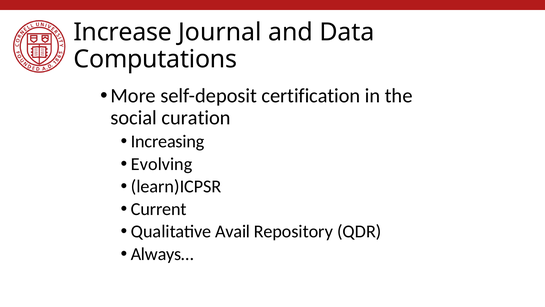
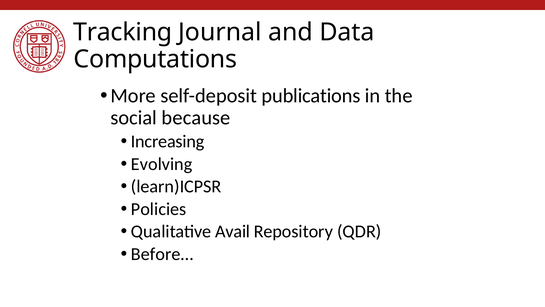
Increase: Increase -> Tracking
certification: certification -> publications
curation: curation -> because
Current: Current -> Policies
Always…: Always… -> Before…
